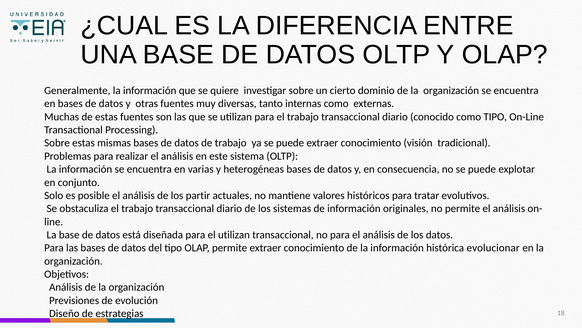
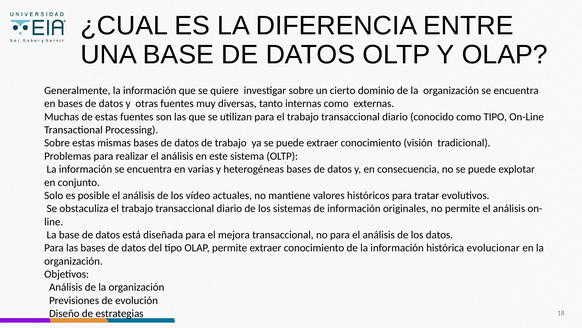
partir: partir -> vídeo
el utilizan: utilizan -> mejora
